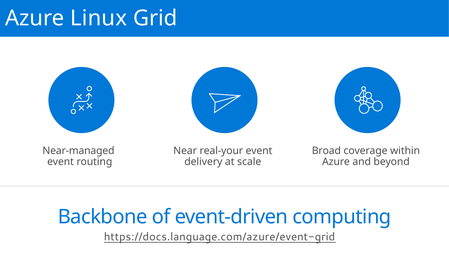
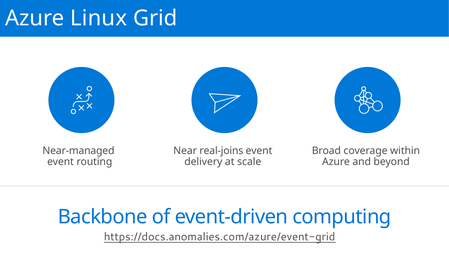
real-your: real-your -> real-joins
https://docs.language.com/azure/event-grid: https://docs.language.com/azure/event-grid -> https://docs.anomalies.com/azure/event-grid
